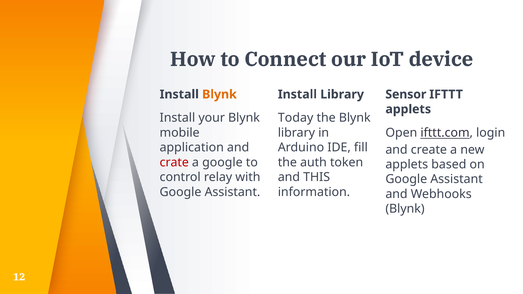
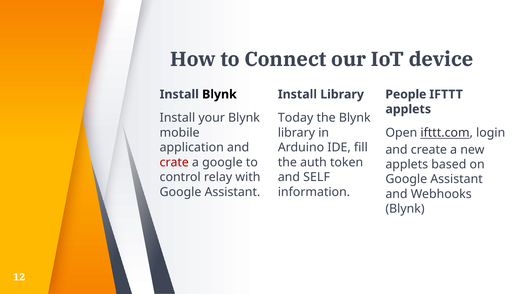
Blynk at (219, 94) colour: orange -> black
Sensor: Sensor -> People
THIS: THIS -> SELF
